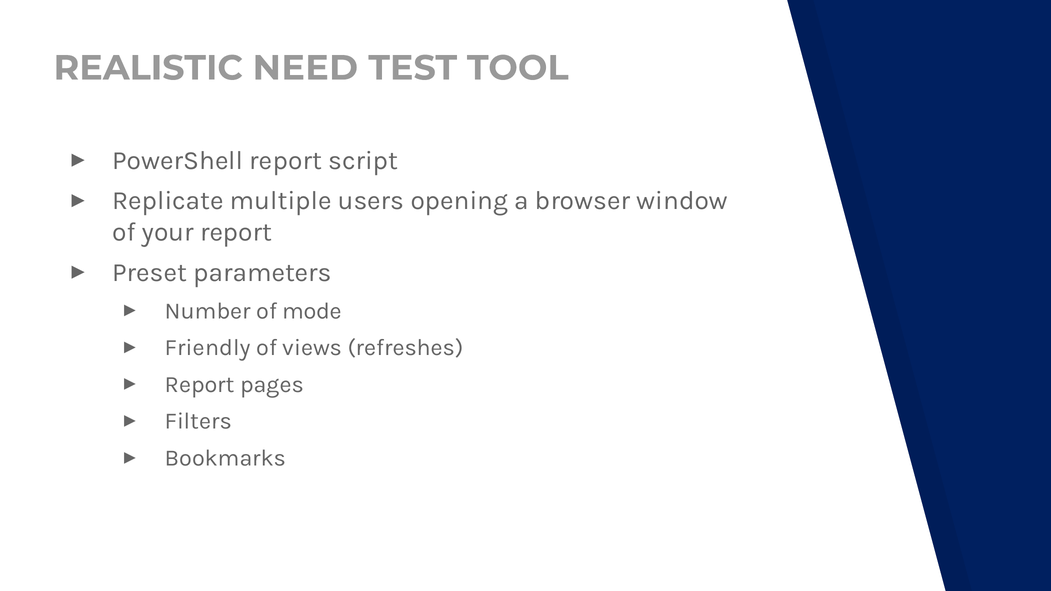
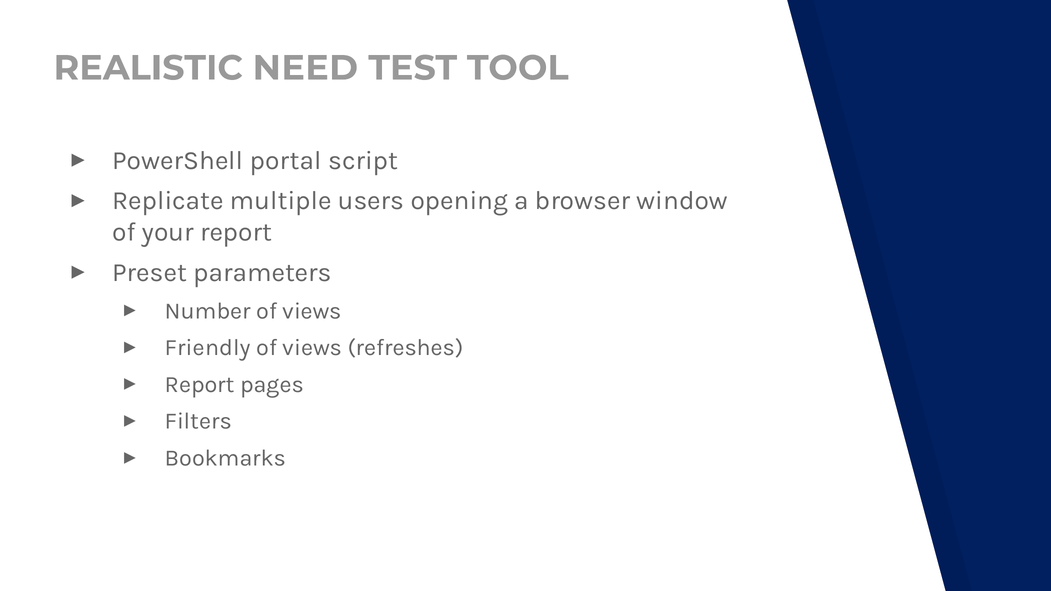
PowerShell report: report -> portal
Number of mode: mode -> views
